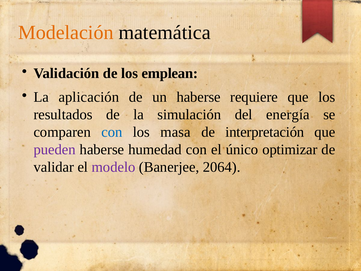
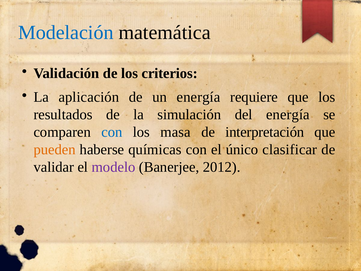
Modelación colour: orange -> blue
emplean: emplean -> criterios
un haberse: haberse -> energía
pueden colour: purple -> orange
humedad: humedad -> químicas
optimizar: optimizar -> clasificar
2064: 2064 -> 2012
